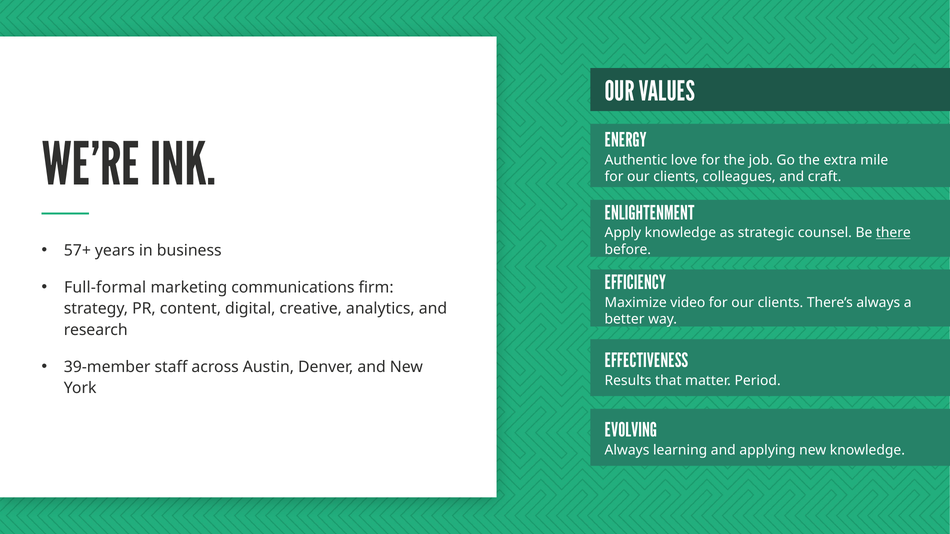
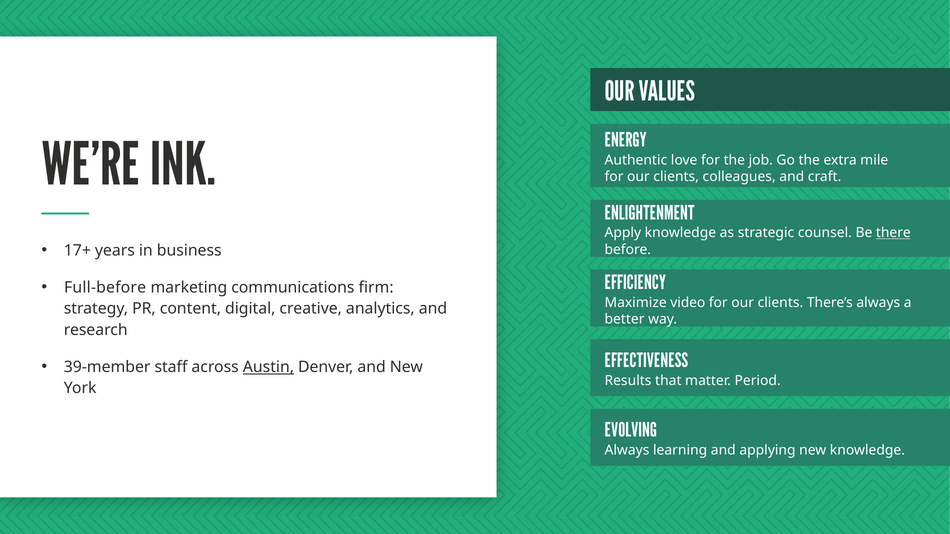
57+: 57+ -> 17+
Full-formal: Full-formal -> Full-before
Austin underline: none -> present
